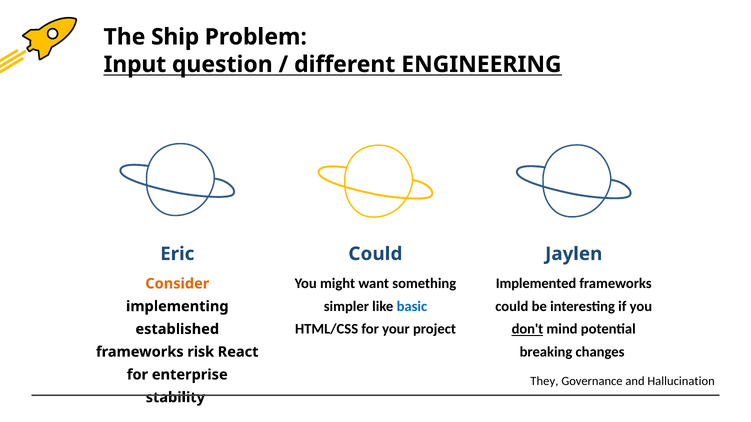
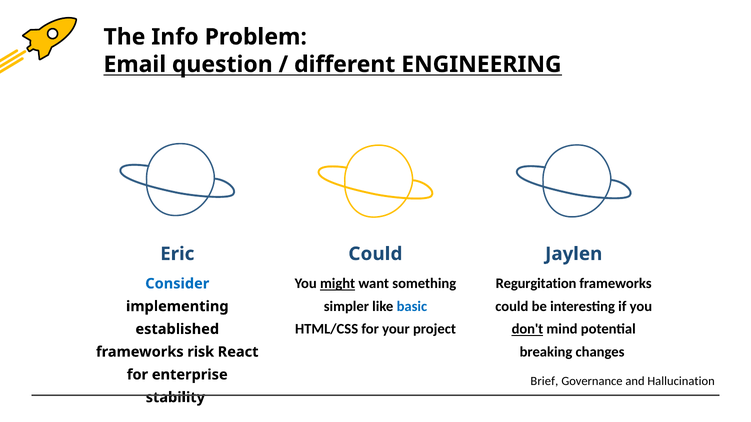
Ship: Ship -> Info
Input: Input -> Email
might underline: none -> present
Implemented: Implemented -> Regurgitation
Consider colour: orange -> blue
They: They -> Brief
